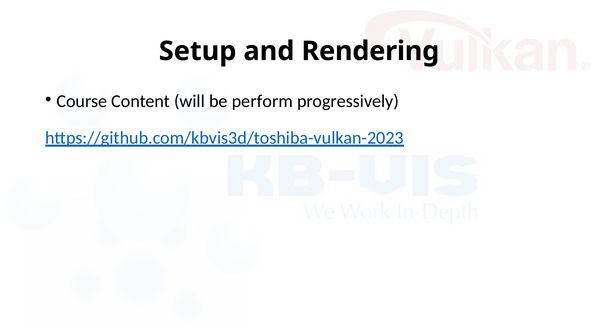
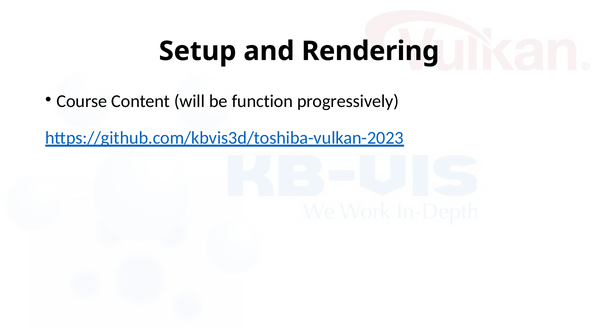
perform: perform -> function
